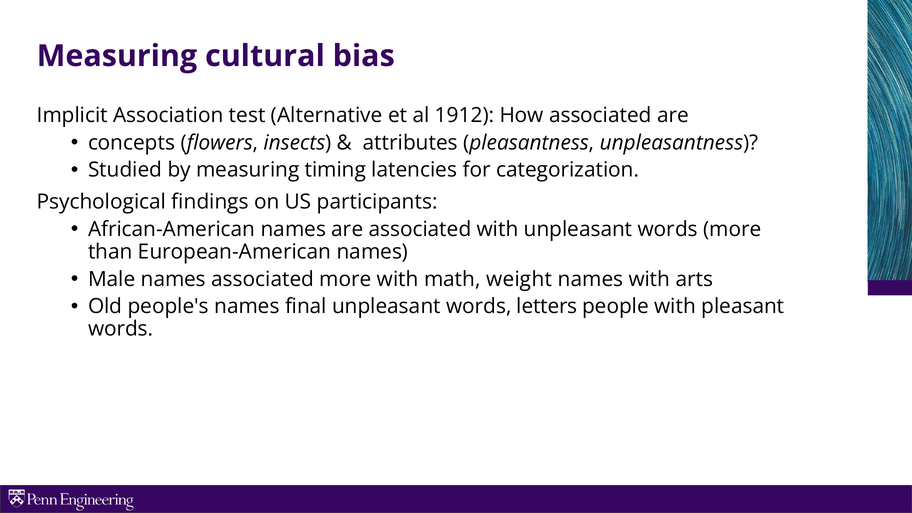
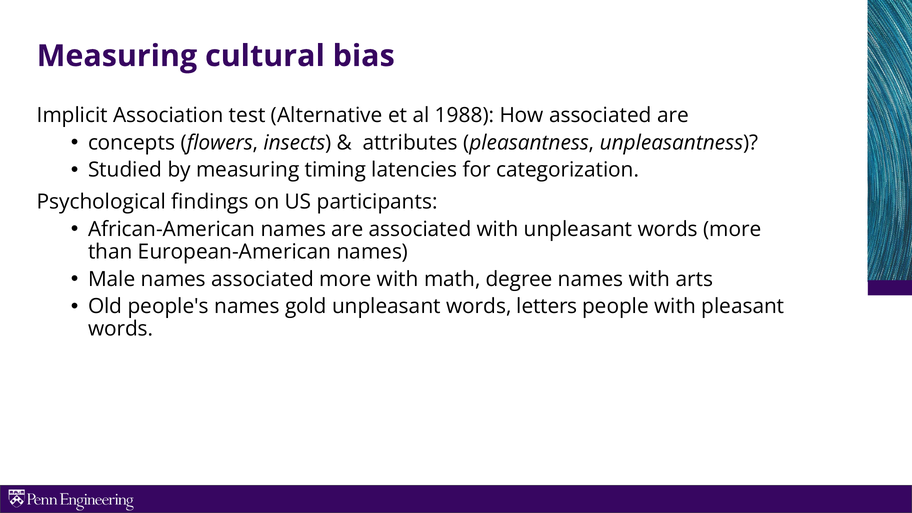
1912: 1912 -> 1988
weight: weight -> degree
final: final -> gold
